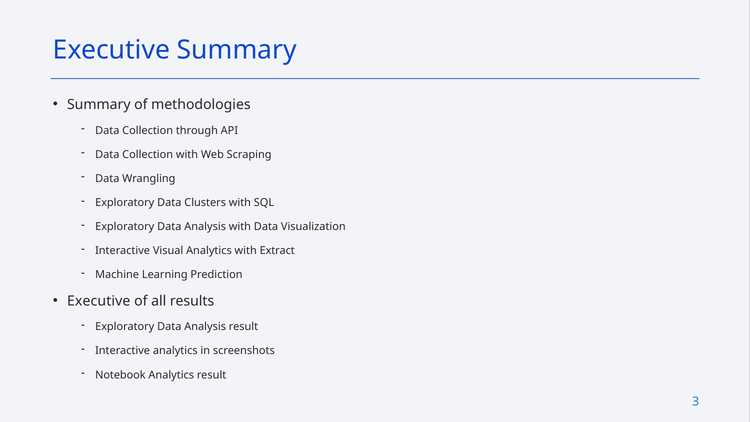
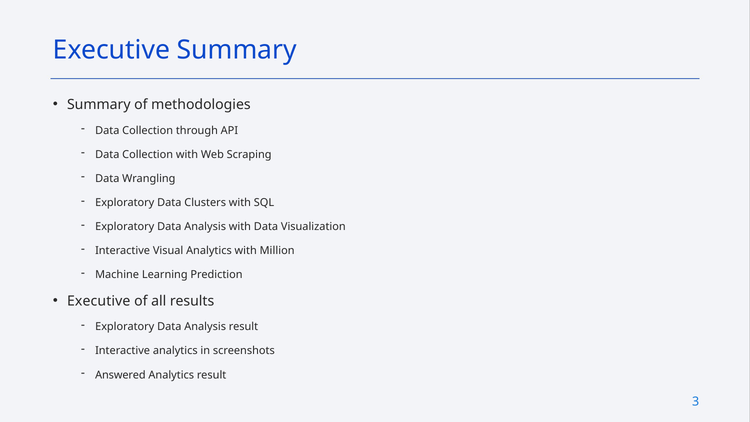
Extract: Extract -> Million
Notebook: Notebook -> Answered
